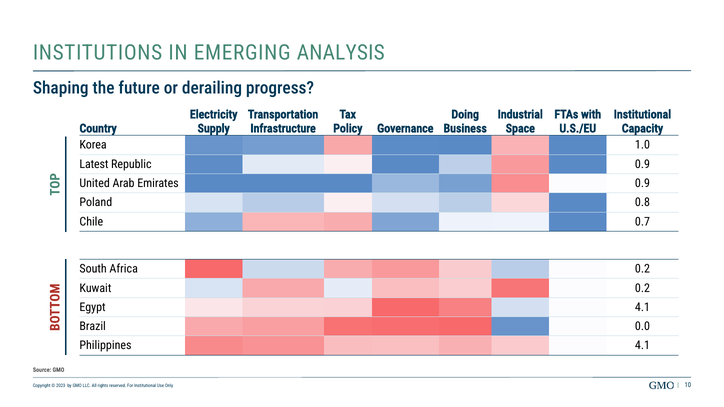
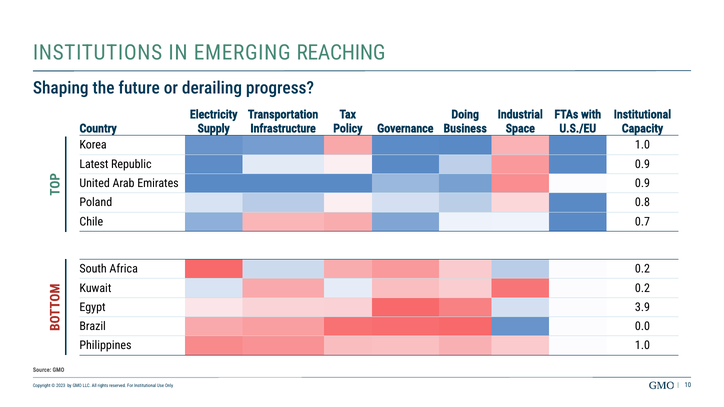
ANALYSIS: ANALYSIS -> REACHING
Egypt 4.1: 4.1 -> 3.9
Philippines 4.1: 4.1 -> 1.0
